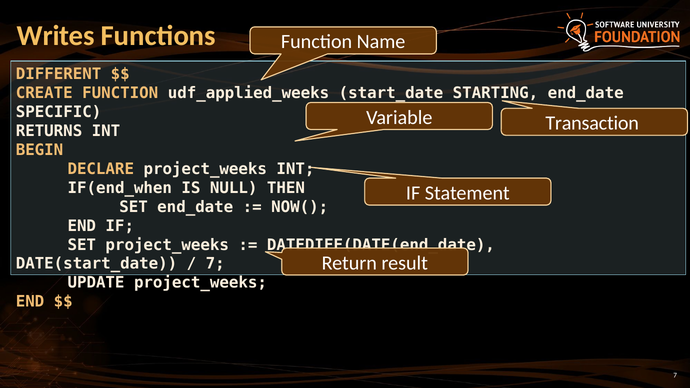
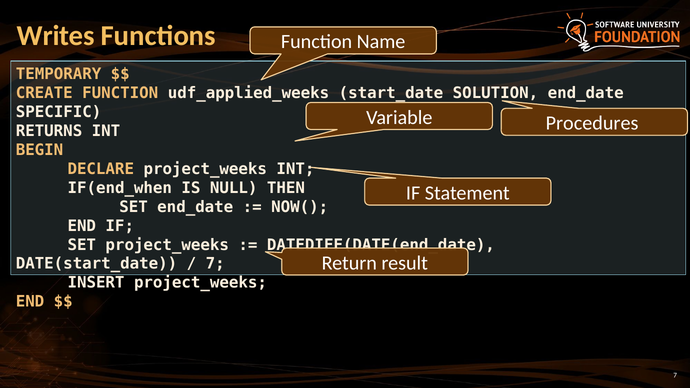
DIFFERENT: DIFFERENT -> TEMPORARY
STARTING: STARTING -> SOLUTION
Transaction: Transaction -> Procedures
UPDATE: UPDATE -> INSERT
